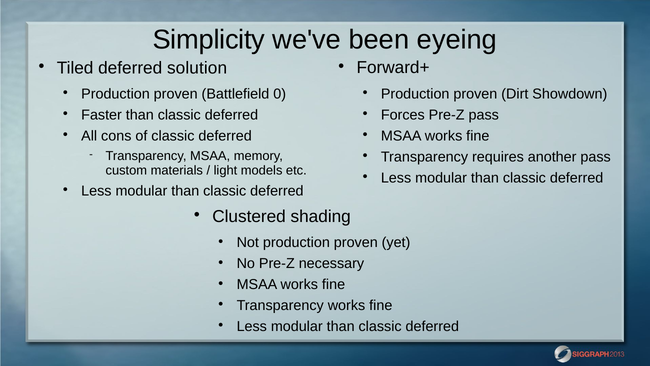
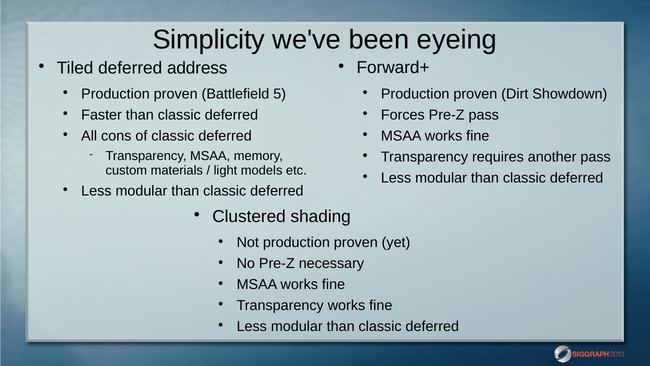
solution: solution -> address
0: 0 -> 5
